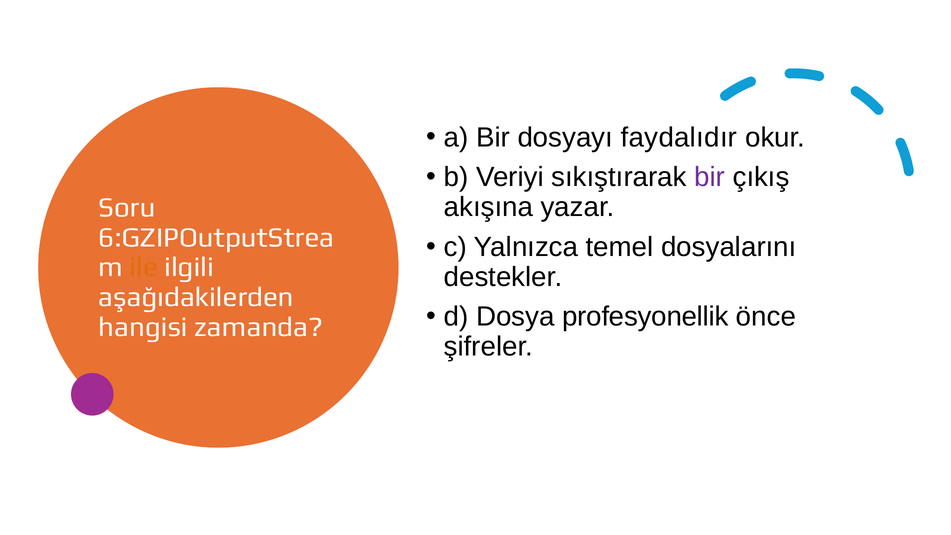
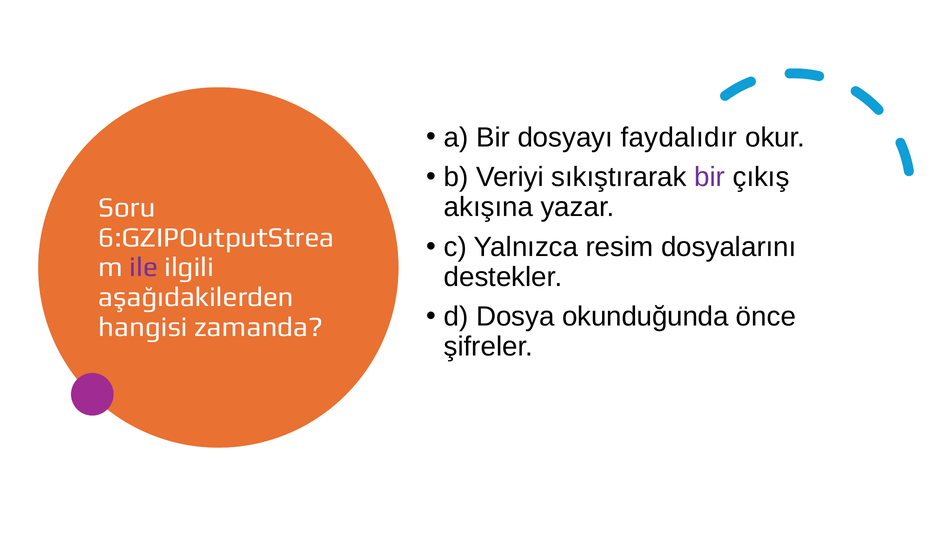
temel: temel -> resim
ile colour: orange -> purple
profesyonellik: profesyonellik -> okunduğunda
